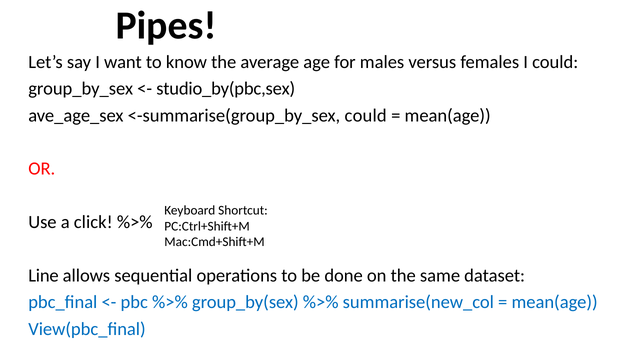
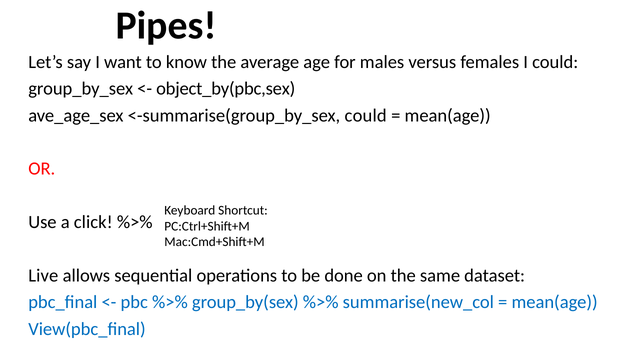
studio_by(pbc,sex: studio_by(pbc,sex -> object_by(pbc,sex
Line: Line -> Live
